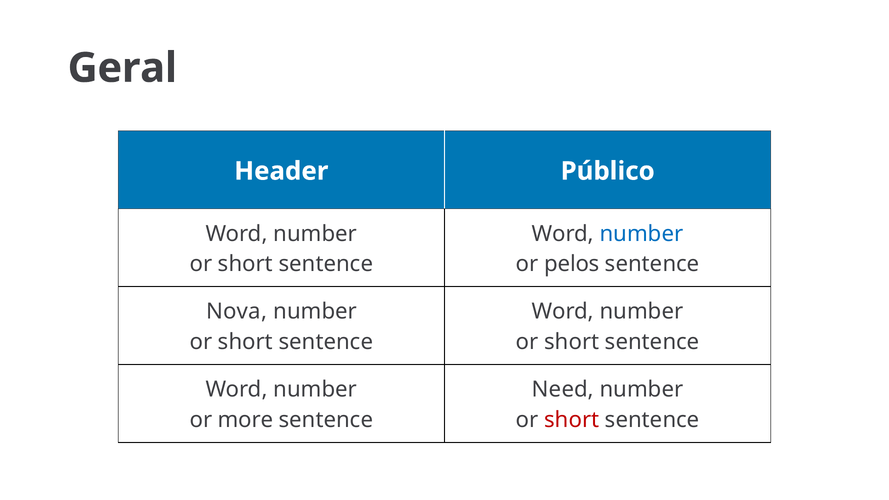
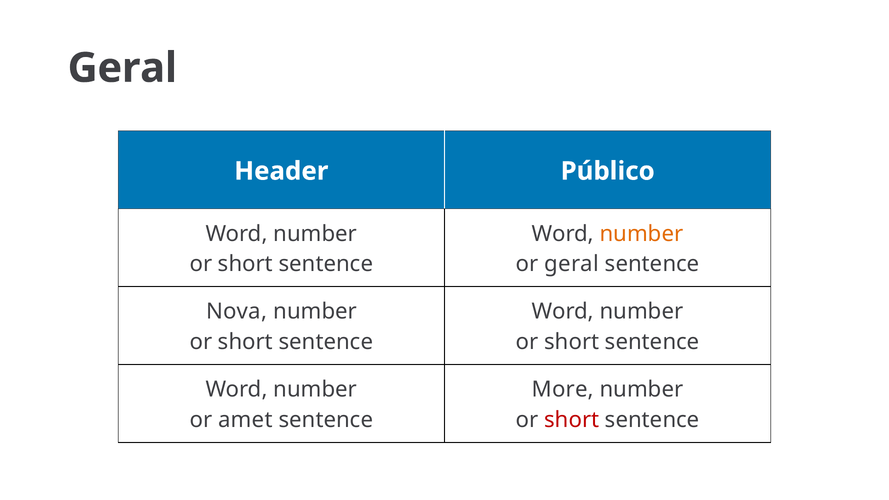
number at (642, 234) colour: blue -> orange
or pelos: pelos -> geral
Need: Need -> More
more: more -> amet
